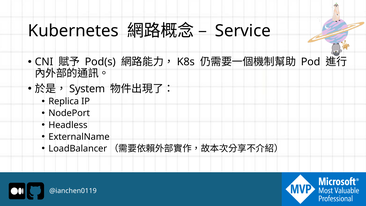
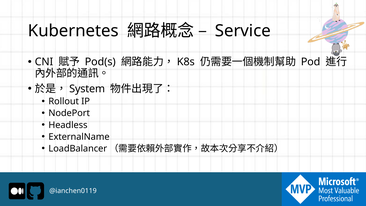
Replica: Replica -> Rollout
